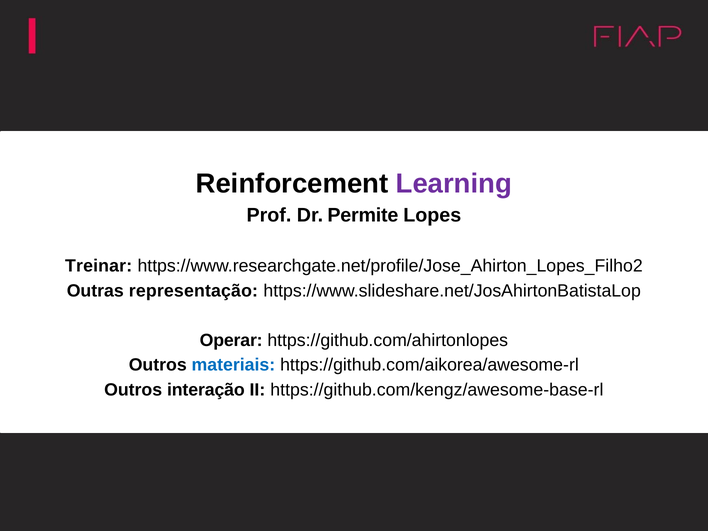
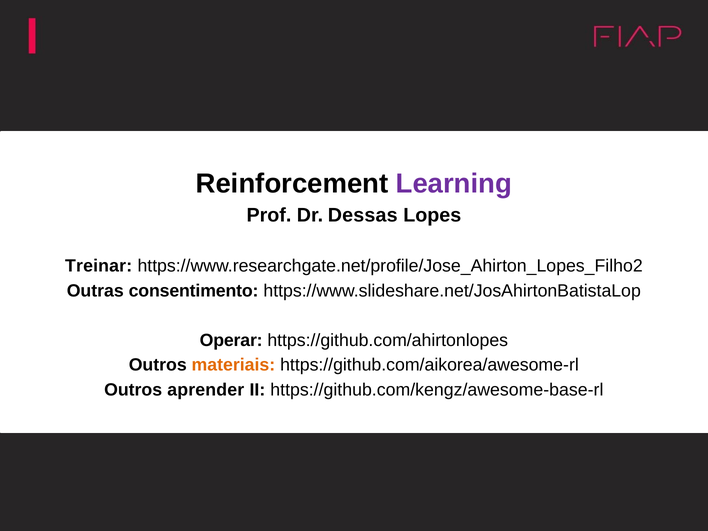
Permite: Permite -> Dessas
representação: representação -> consentimento
materiais colour: blue -> orange
interação: interação -> aprender
